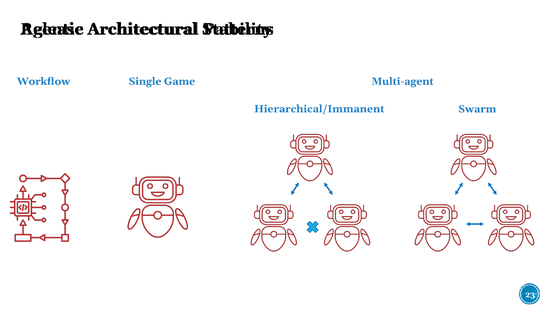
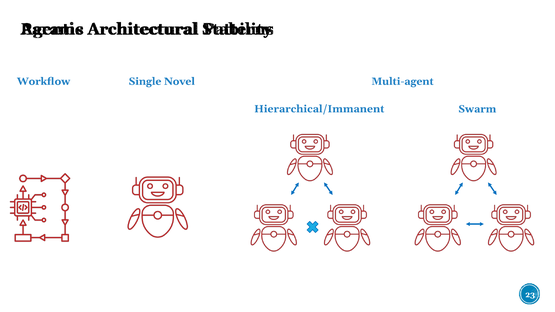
Release: Release -> Params
Game: Game -> Novel
